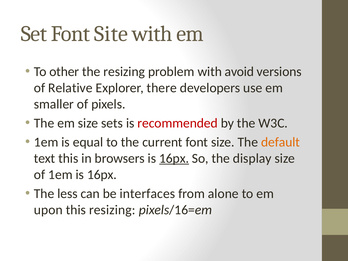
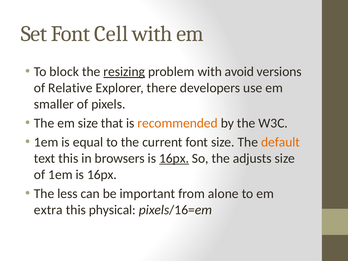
Site: Site -> Cell
other: other -> block
resizing at (124, 72) underline: none -> present
sets: sets -> that
recommended colour: red -> orange
display: display -> adjusts
interfaces: interfaces -> important
upon: upon -> extra
this resizing: resizing -> physical
